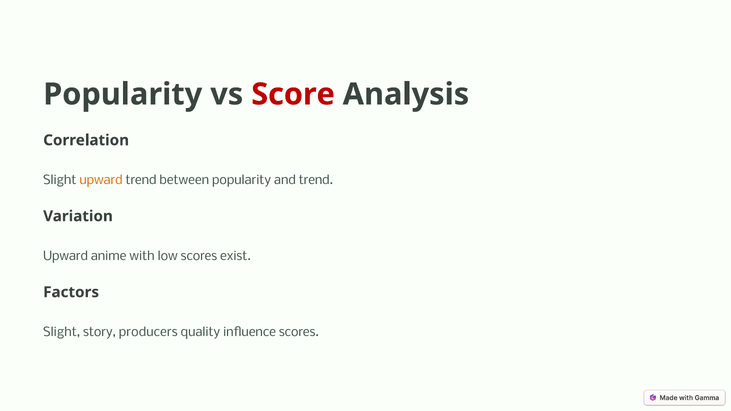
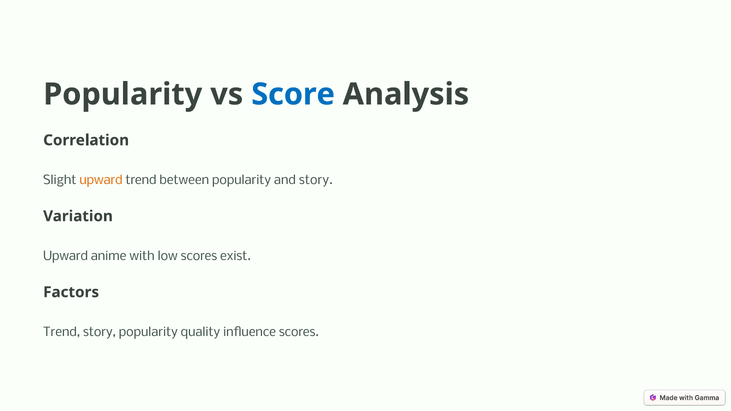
Score colour: red -> blue
and trend: trend -> story
Slight at (62, 332): Slight -> Trend
story producers: producers -> popularity
